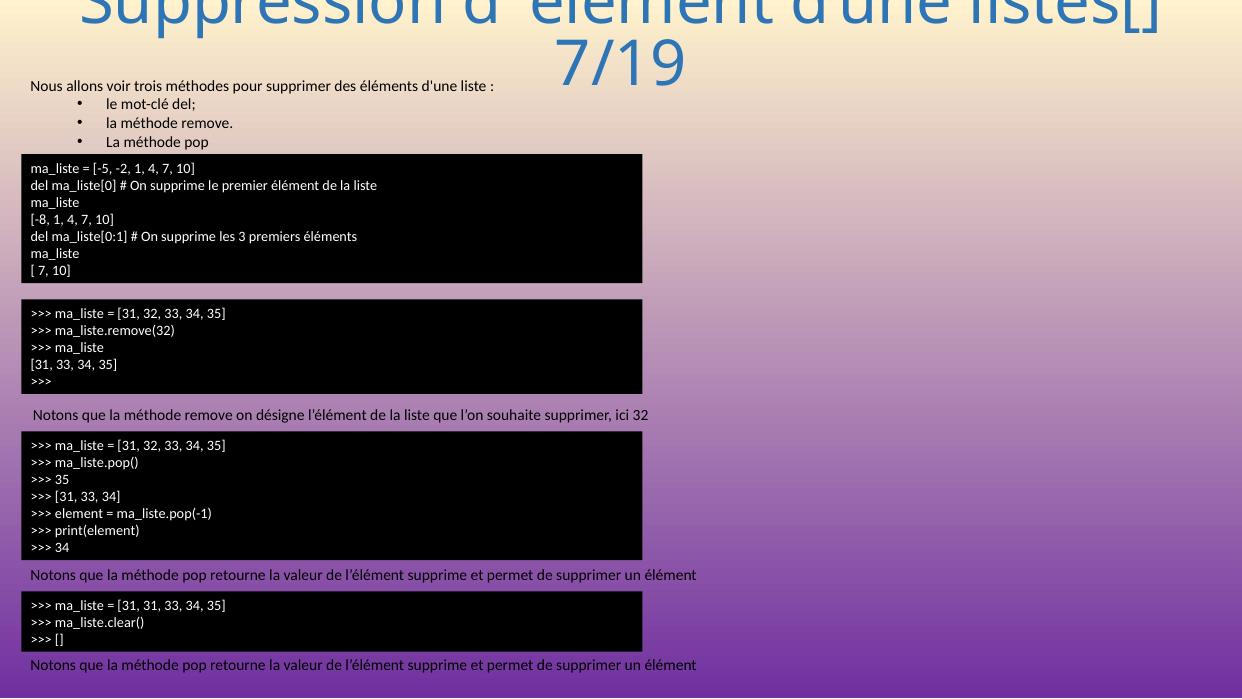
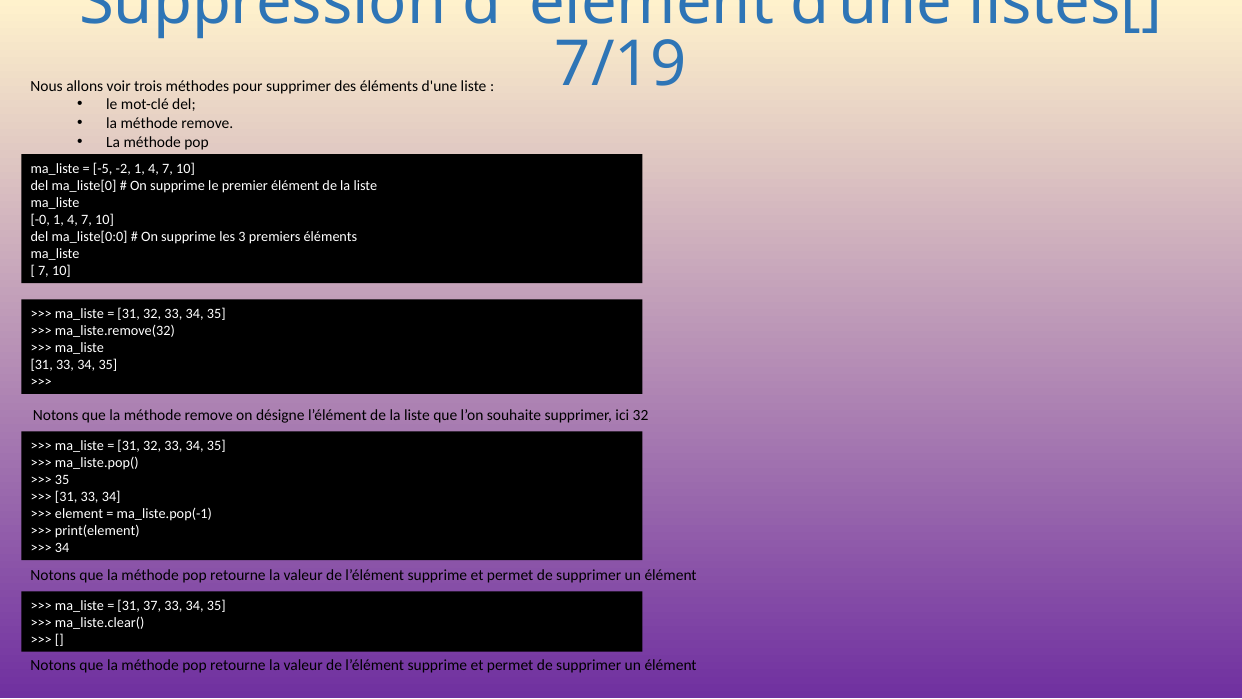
-8: -8 -> -0
ma_liste[0:1: ma_liste[0:1 -> ma_liste[0:0
31 31: 31 -> 37
